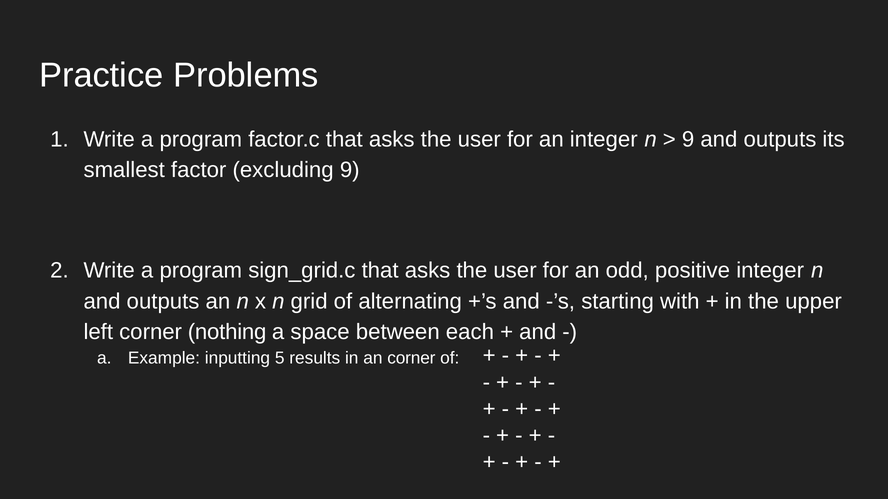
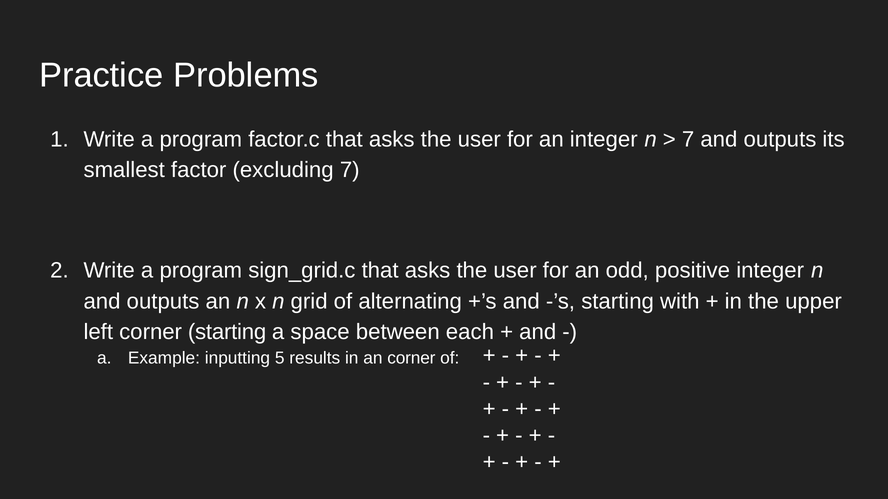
9 at (688, 140): 9 -> 7
excluding 9: 9 -> 7
corner nothing: nothing -> starting
